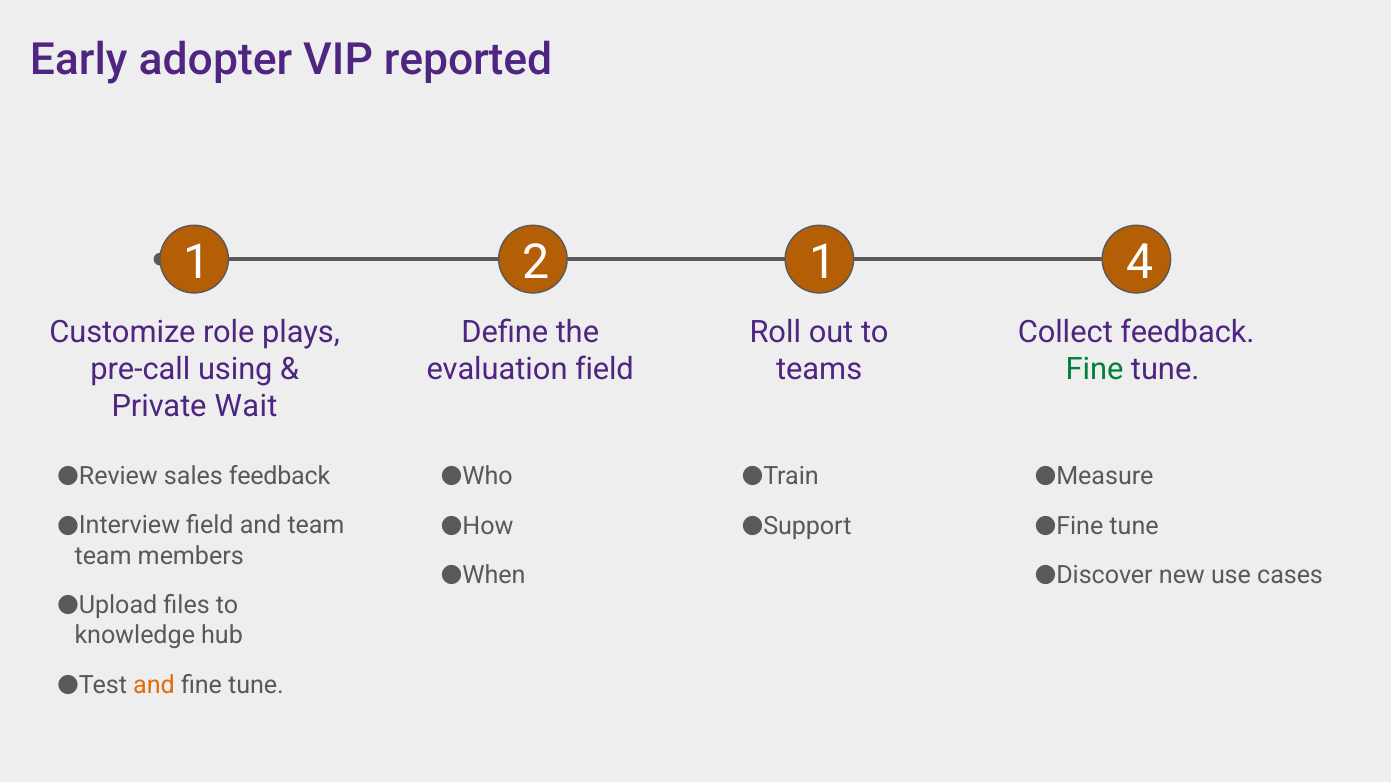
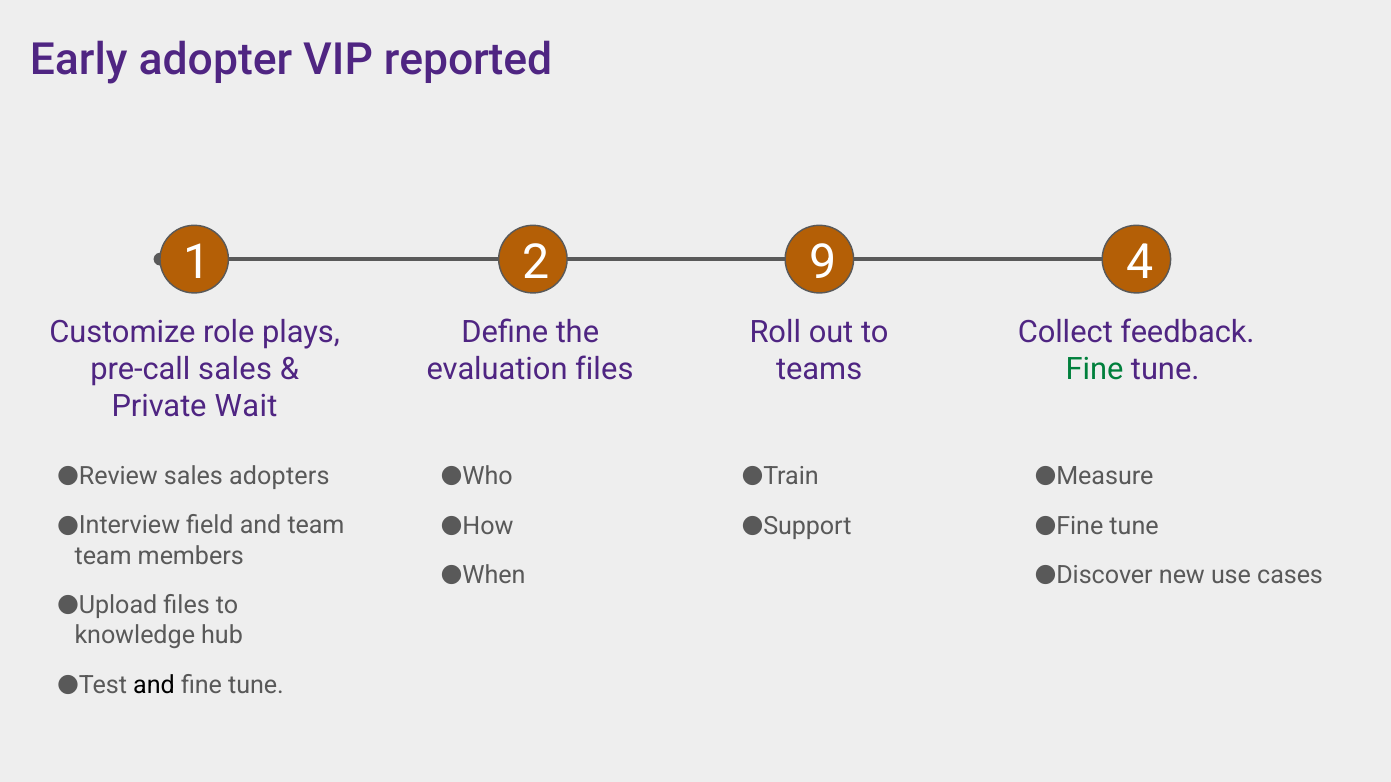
2 1: 1 -> 9
pre-call using: using -> sales
evaluation field: field -> files
sales feedback: feedback -> adopters
and at (154, 685) colour: orange -> black
